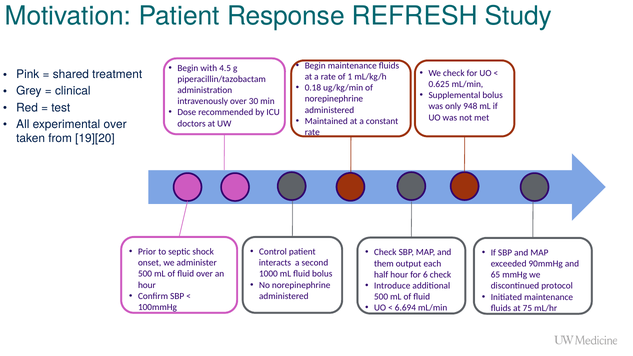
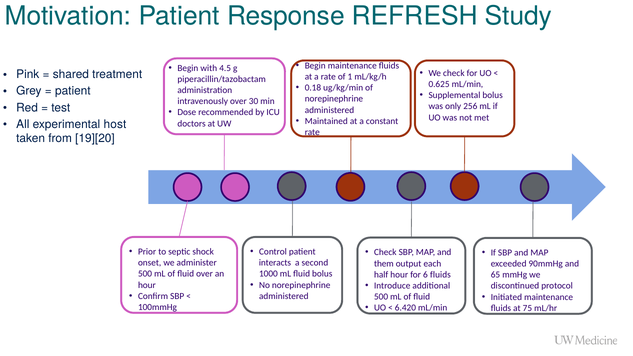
clinical at (73, 91): clinical -> patient
948: 948 -> 256
experimental over: over -> host
6 check: check -> fluids
6.694: 6.694 -> 6.420
